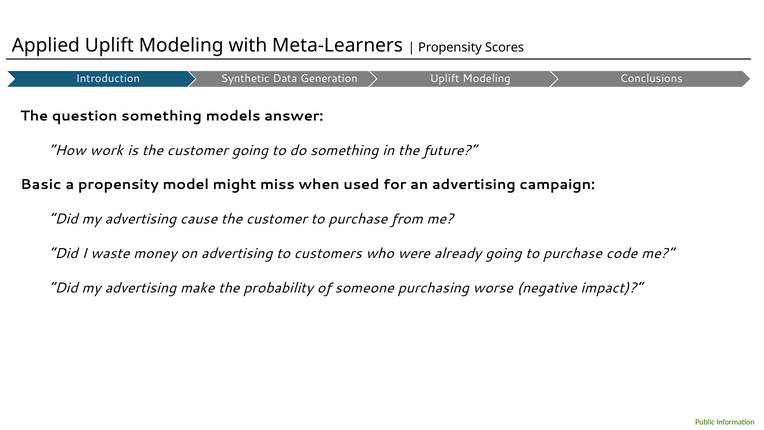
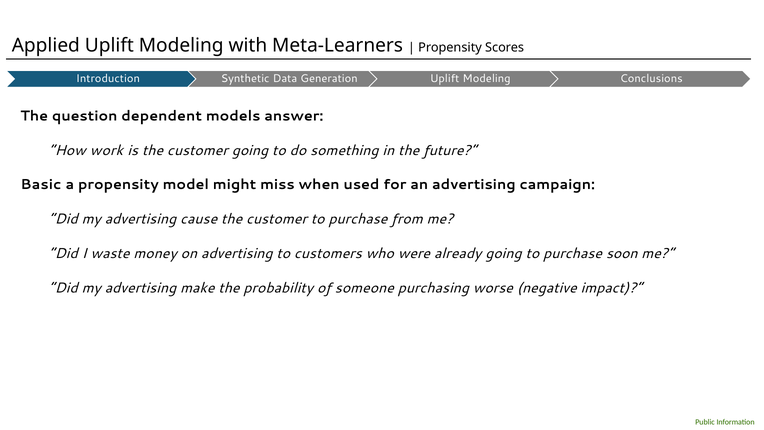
question something: something -> dependent
code: code -> soon
